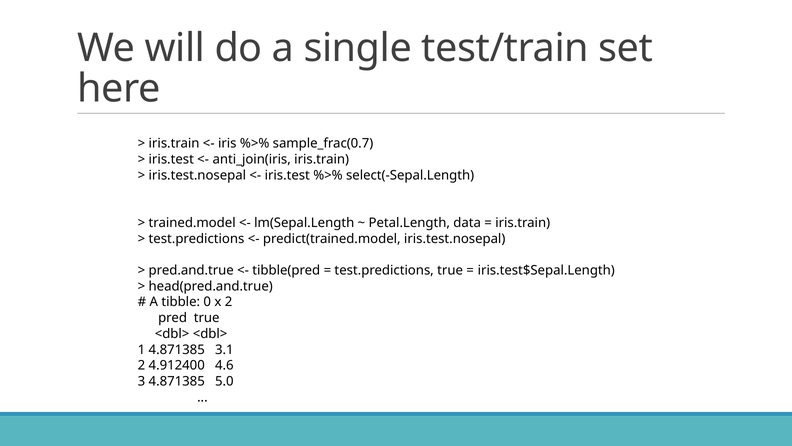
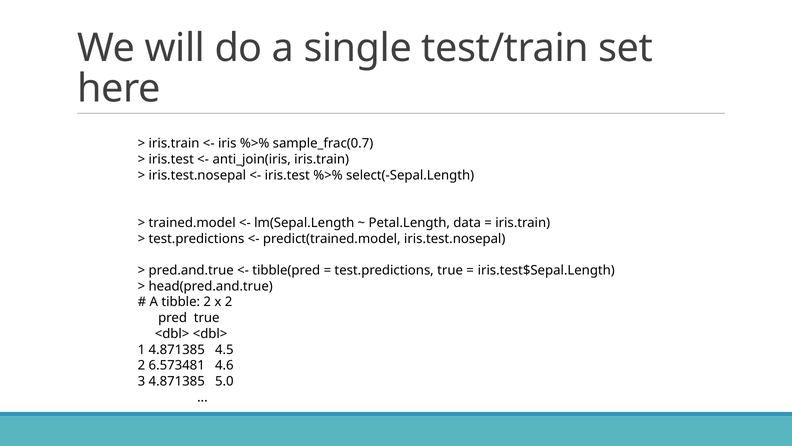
tibble 0: 0 -> 2
3.1: 3.1 -> 4.5
4.912400: 4.912400 -> 6.573481
